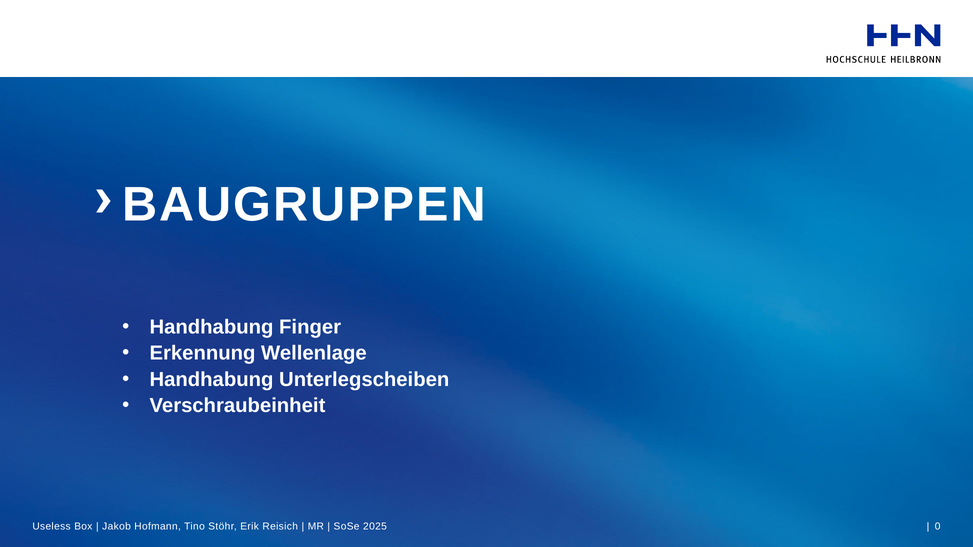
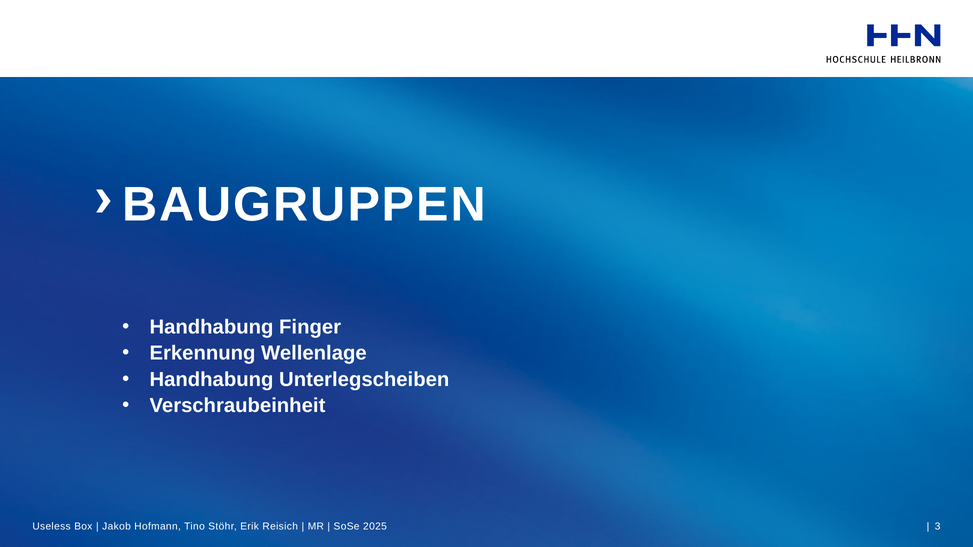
0: 0 -> 3
